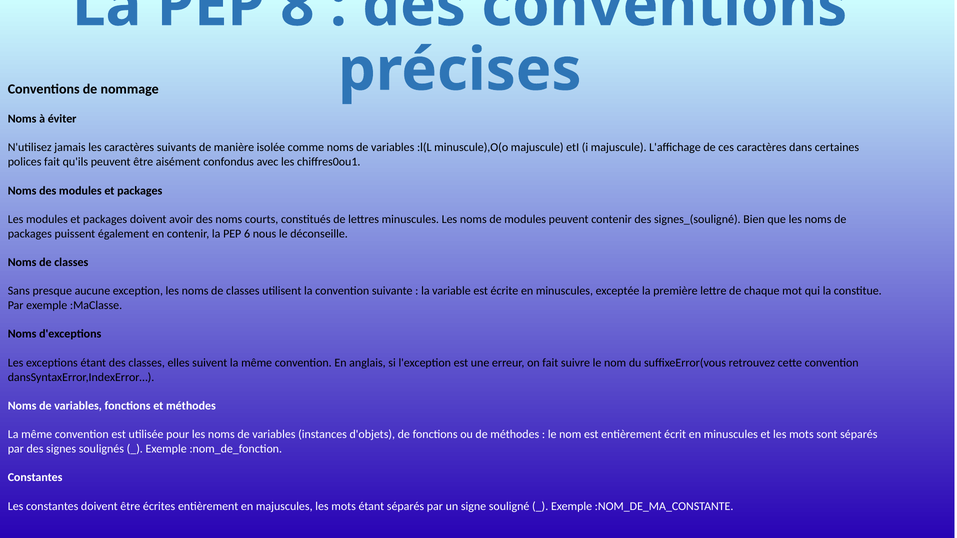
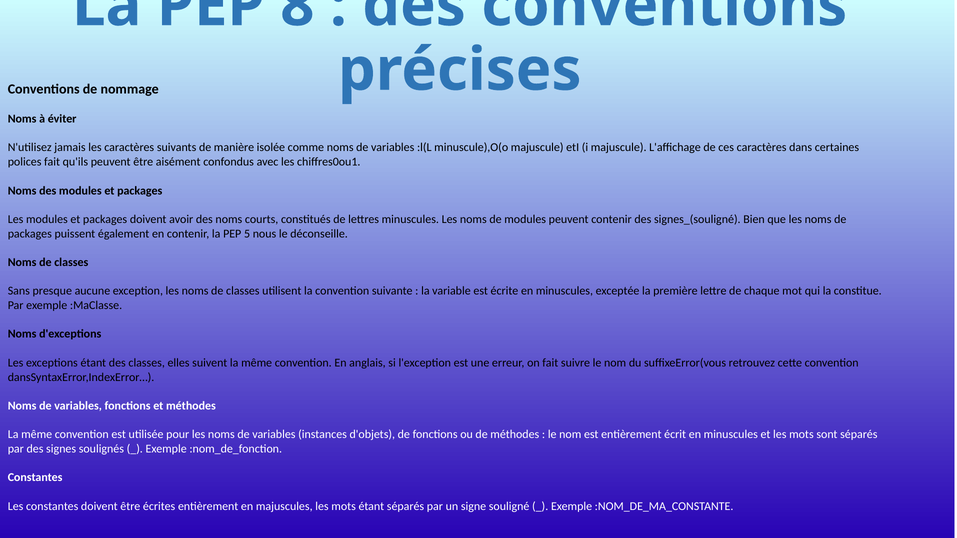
6: 6 -> 5
